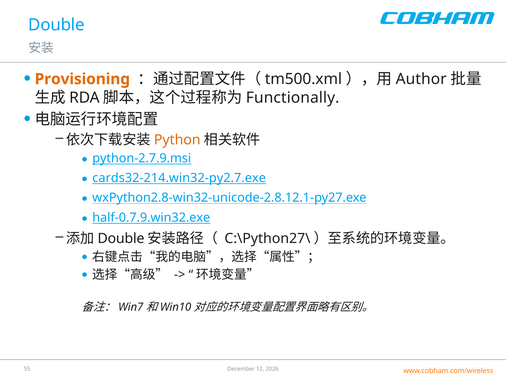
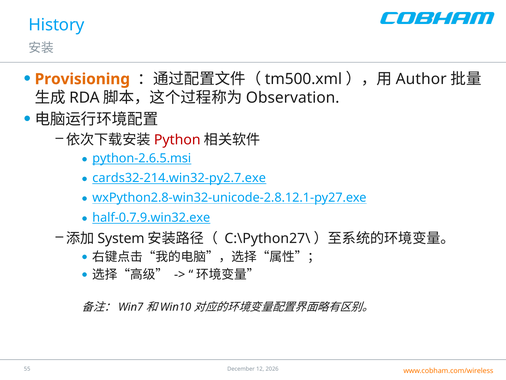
Double at (57, 25): Double -> History
Functionally: Functionally -> Observation
Python colour: orange -> red
python-2.7.9.msi: python-2.7.9.msi -> python-2.6.5.msi
Double at (121, 238): Double -> System
